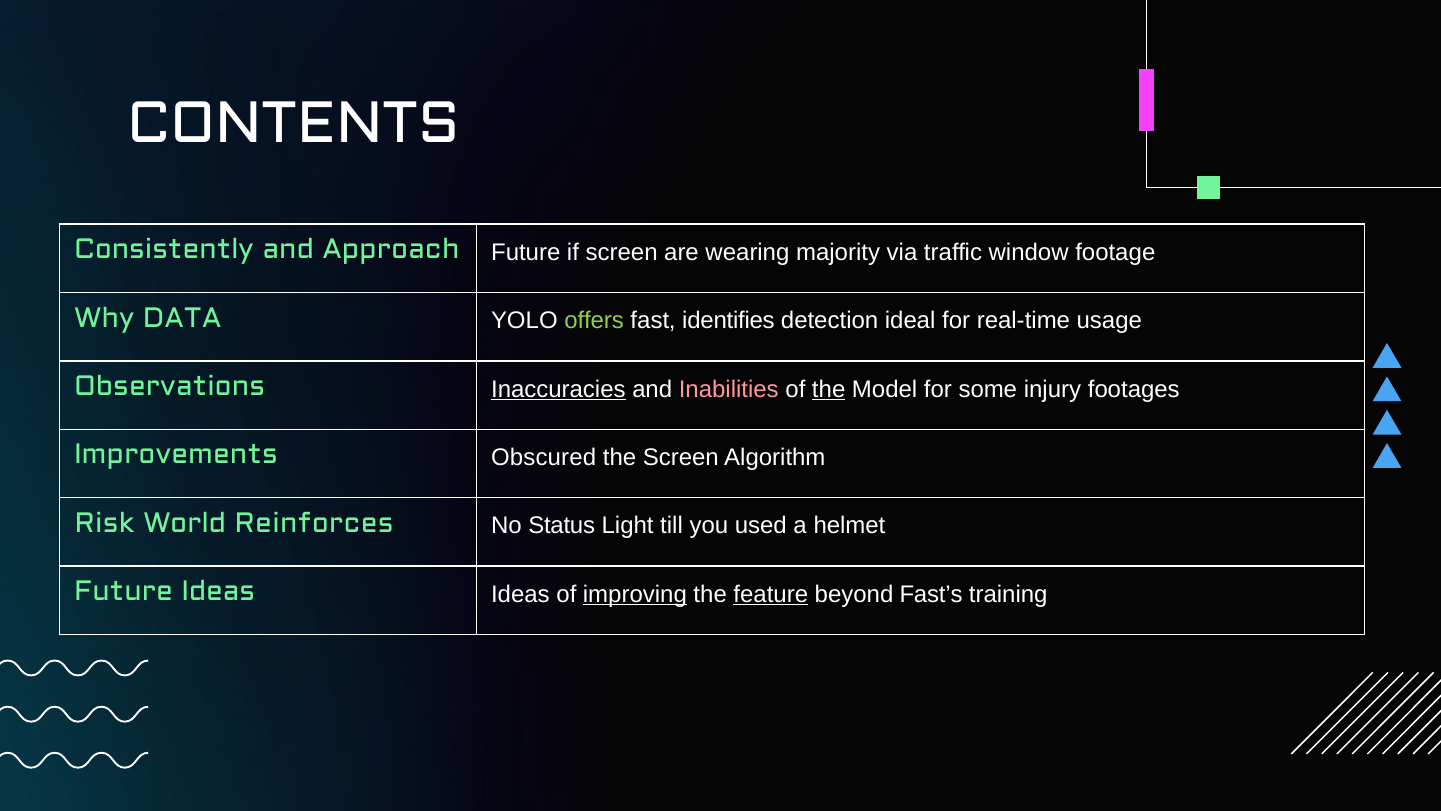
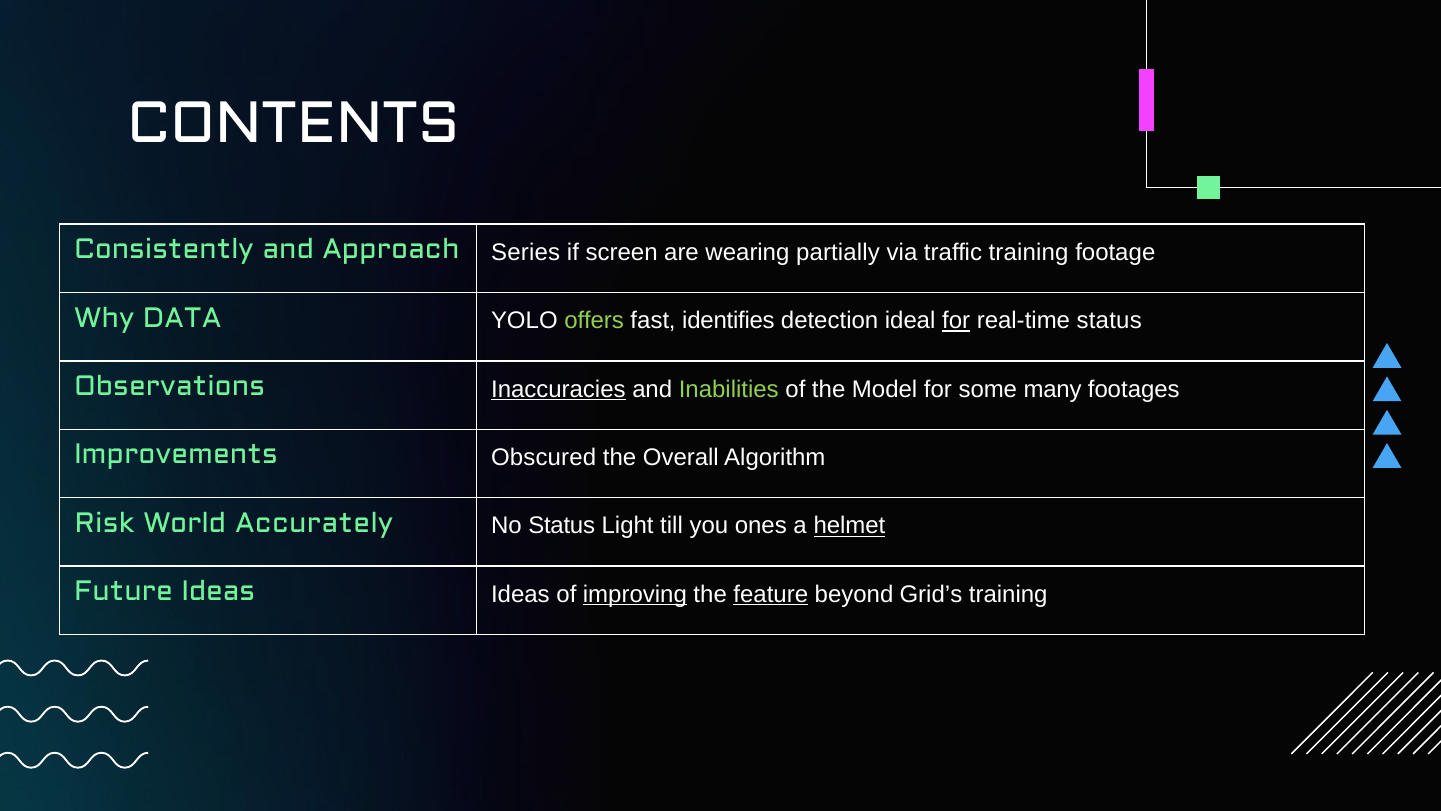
Approach Future: Future -> Series
majority: majority -> partially
traffic window: window -> training
for at (956, 321) underline: none -> present
real-time usage: usage -> status
Inabilities colour: pink -> light green
the at (829, 389) underline: present -> none
injury: injury -> many
the Screen: Screen -> Overall
Reinforces: Reinforces -> Accurately
used: used -> ones
helmet underline: none -> present
Fast’s: Fast’s -> Grid’s
